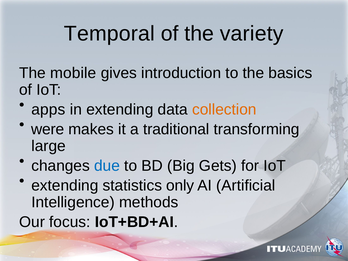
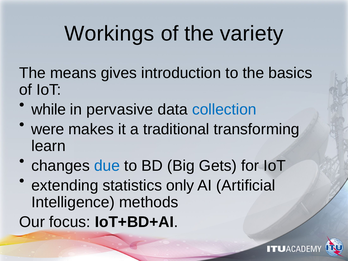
Temporal: Temporal -> Workings
mobile: mobile -> means
apps: apps -> while
in extending: extending -> pervasive
collection colour: orange -> blue
large: large -> learn
